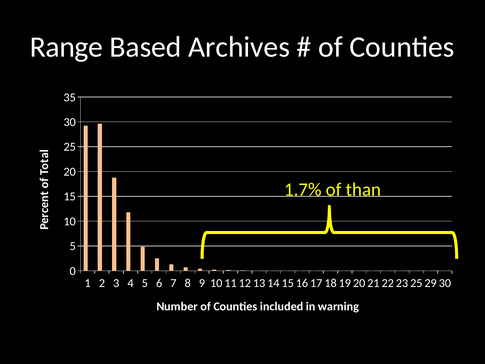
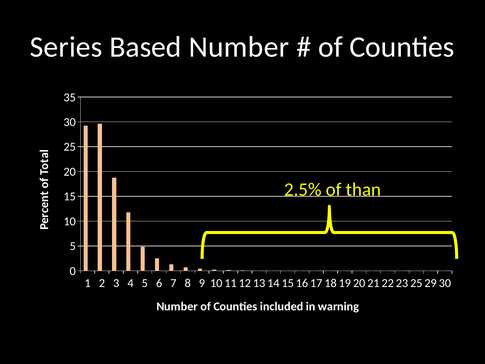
Range: Range -> Series
Based Archives: Archives -> Number
1.7%: 1.7% -> 2.5%
